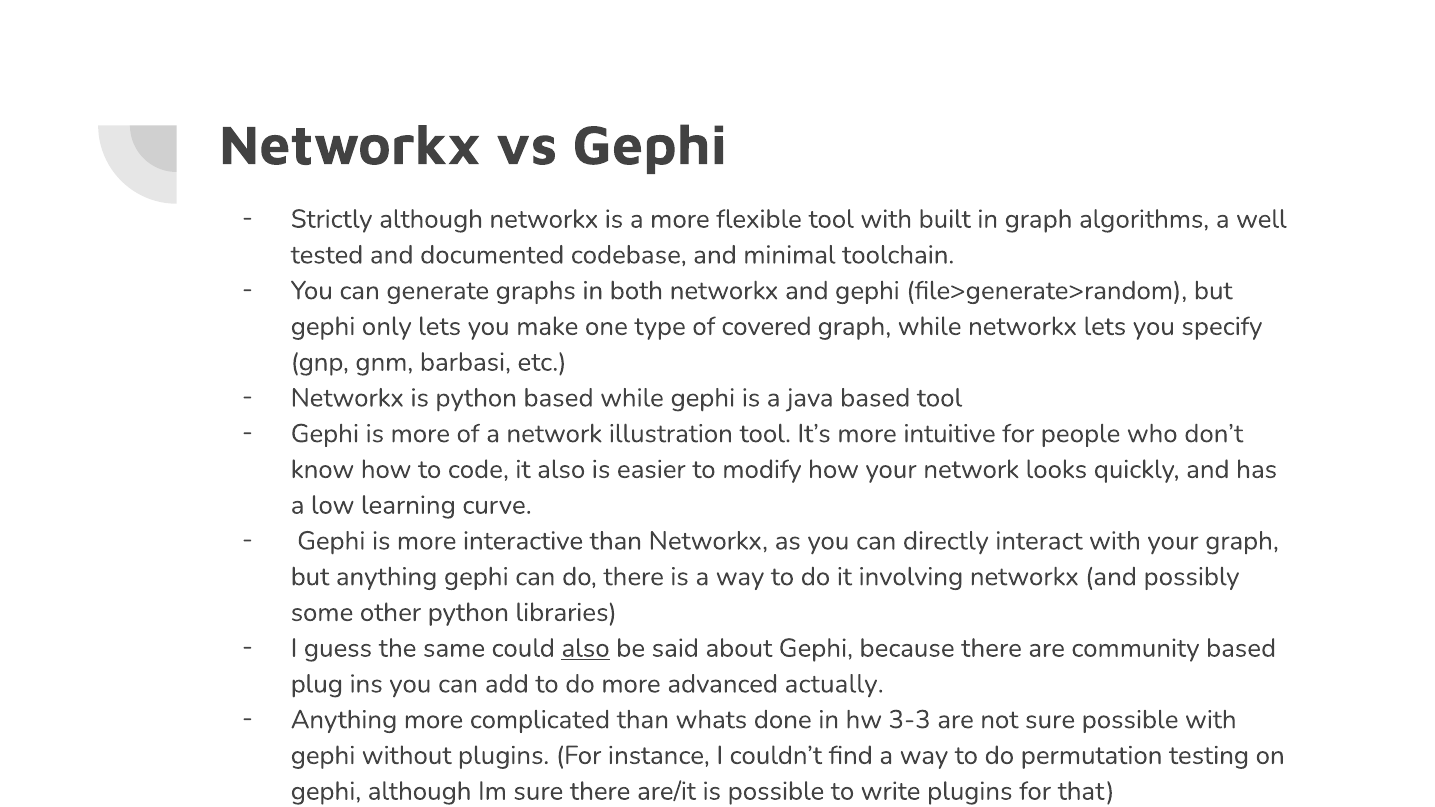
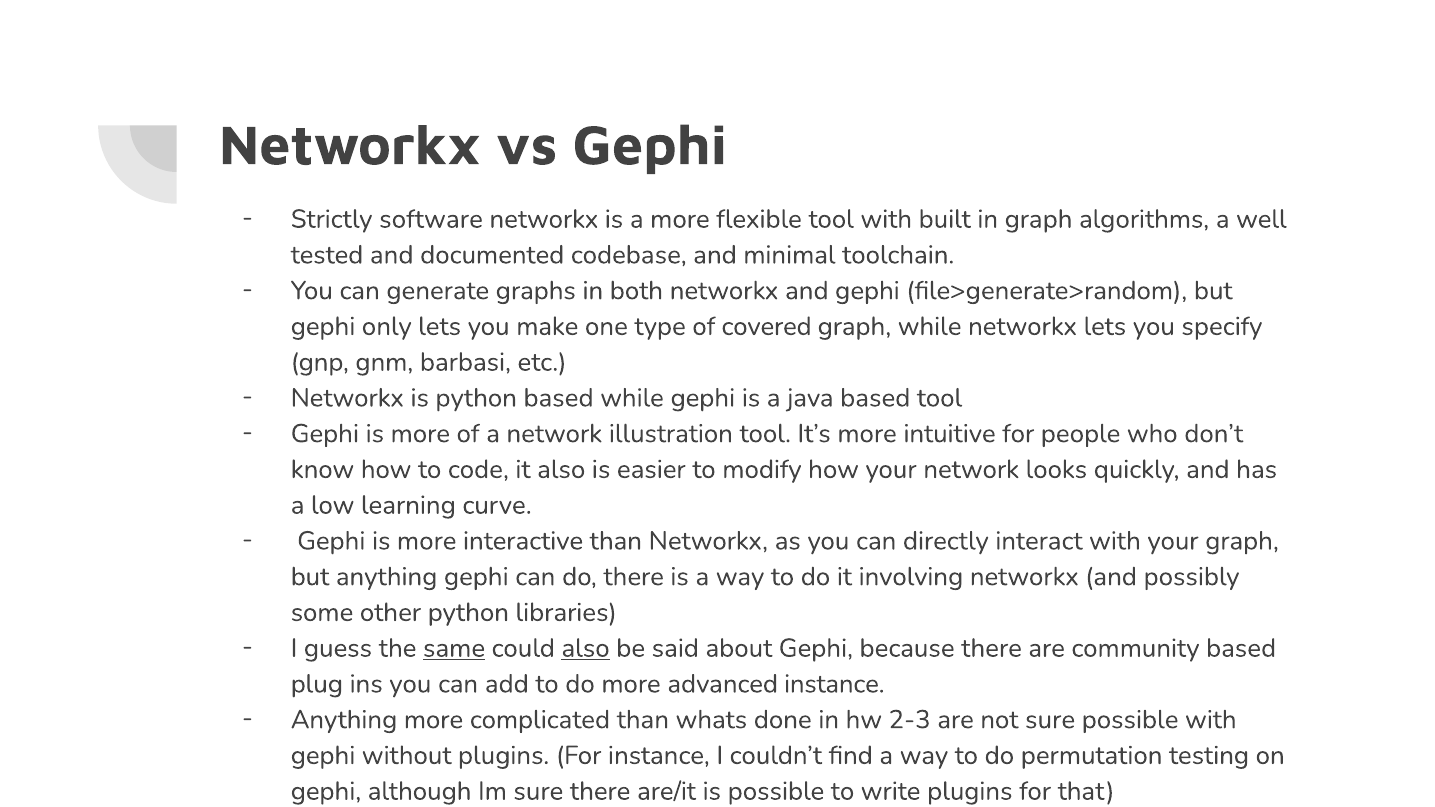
Strictly although: although -> software
same underline: none -> present
advanced actually: actually -> instance
3-3: 3-3 -> 2-3
